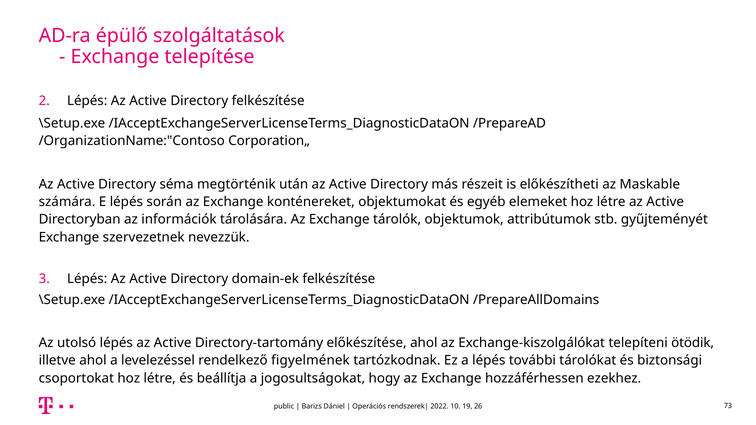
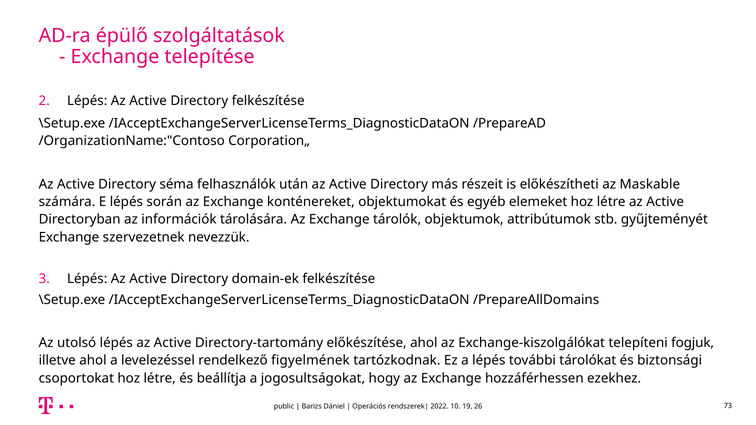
megtörténik: megtörténik -> felhasználók
ötödik: ötödik -> fogjuk
